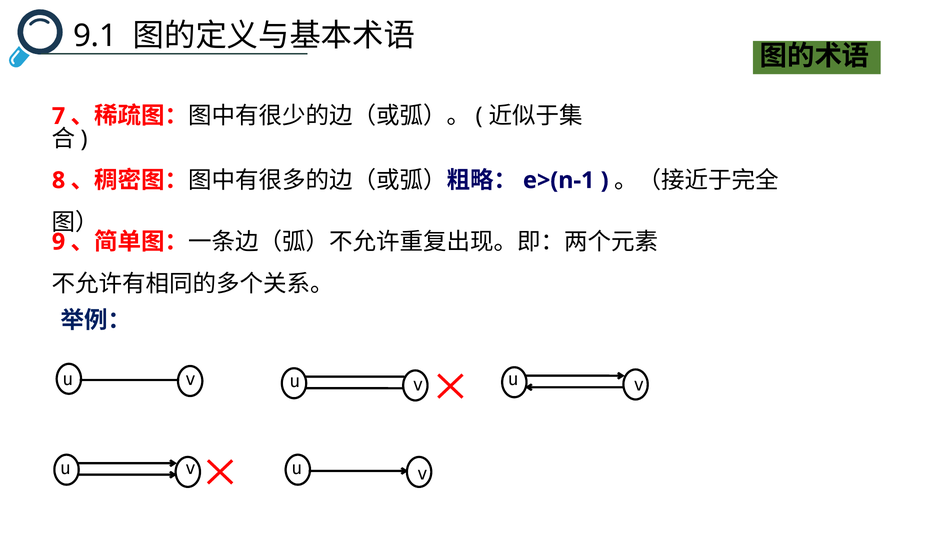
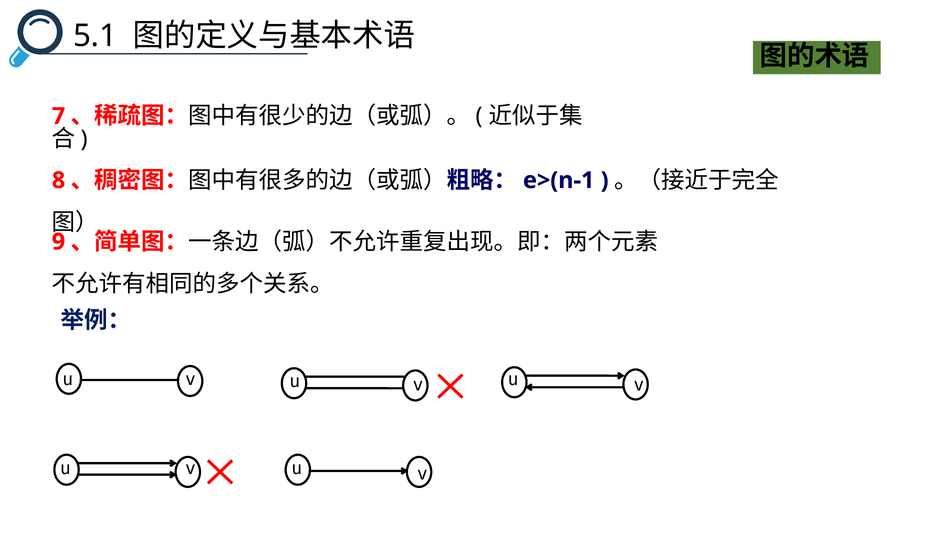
9.1: 9.1 -> 5.1
